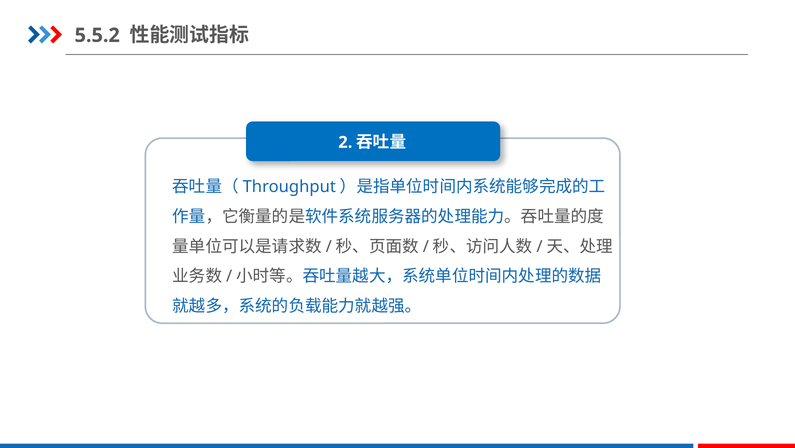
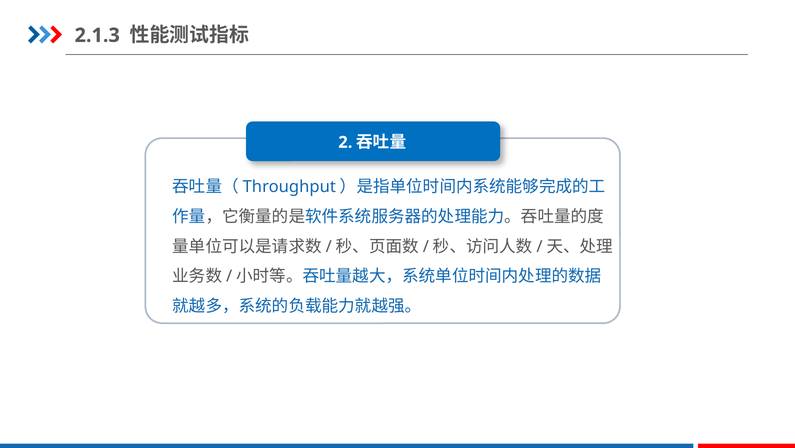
5.5.2: 5.5.2 -> 2.1.3
